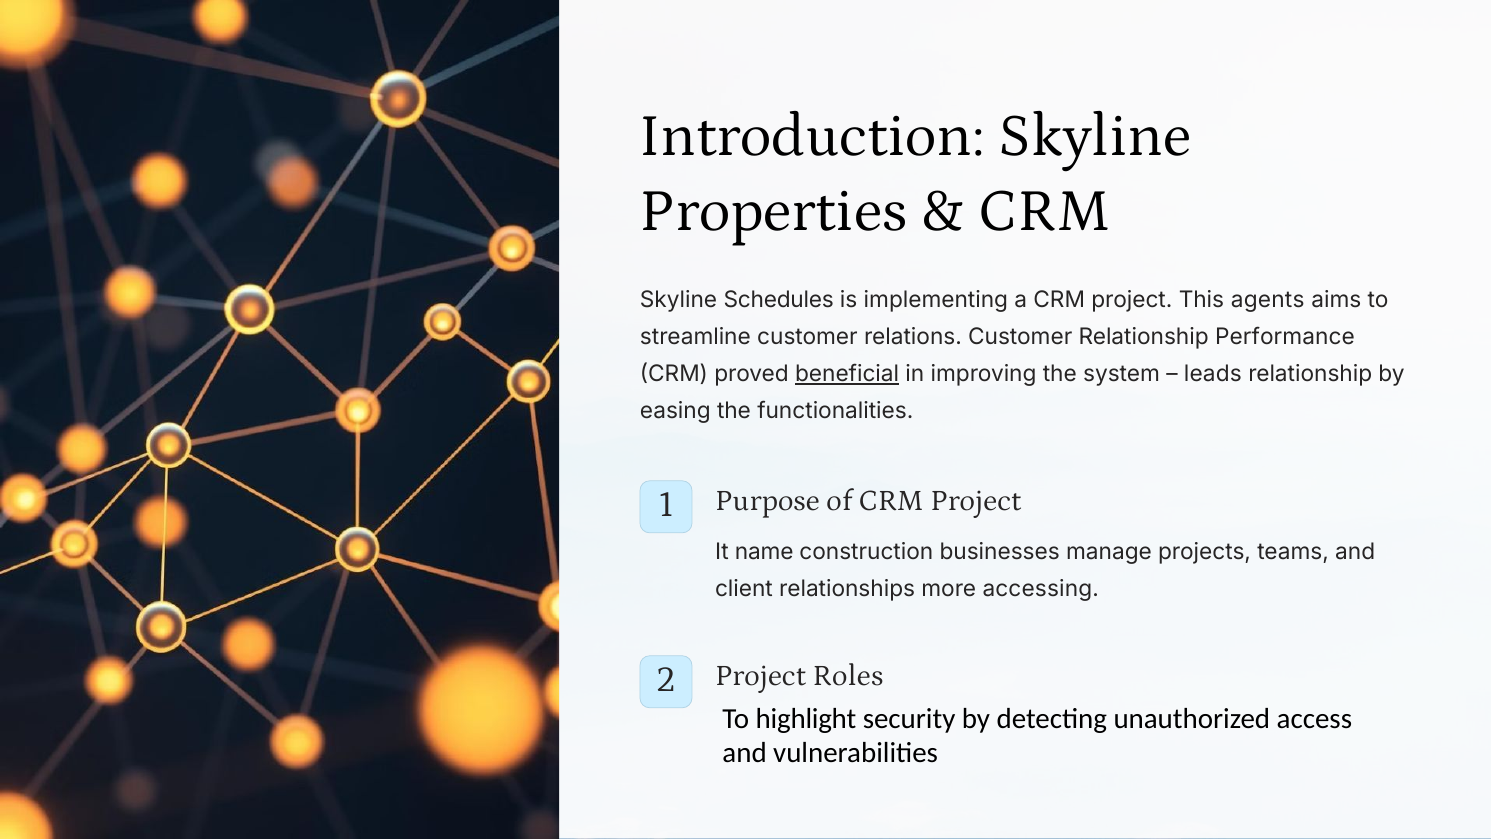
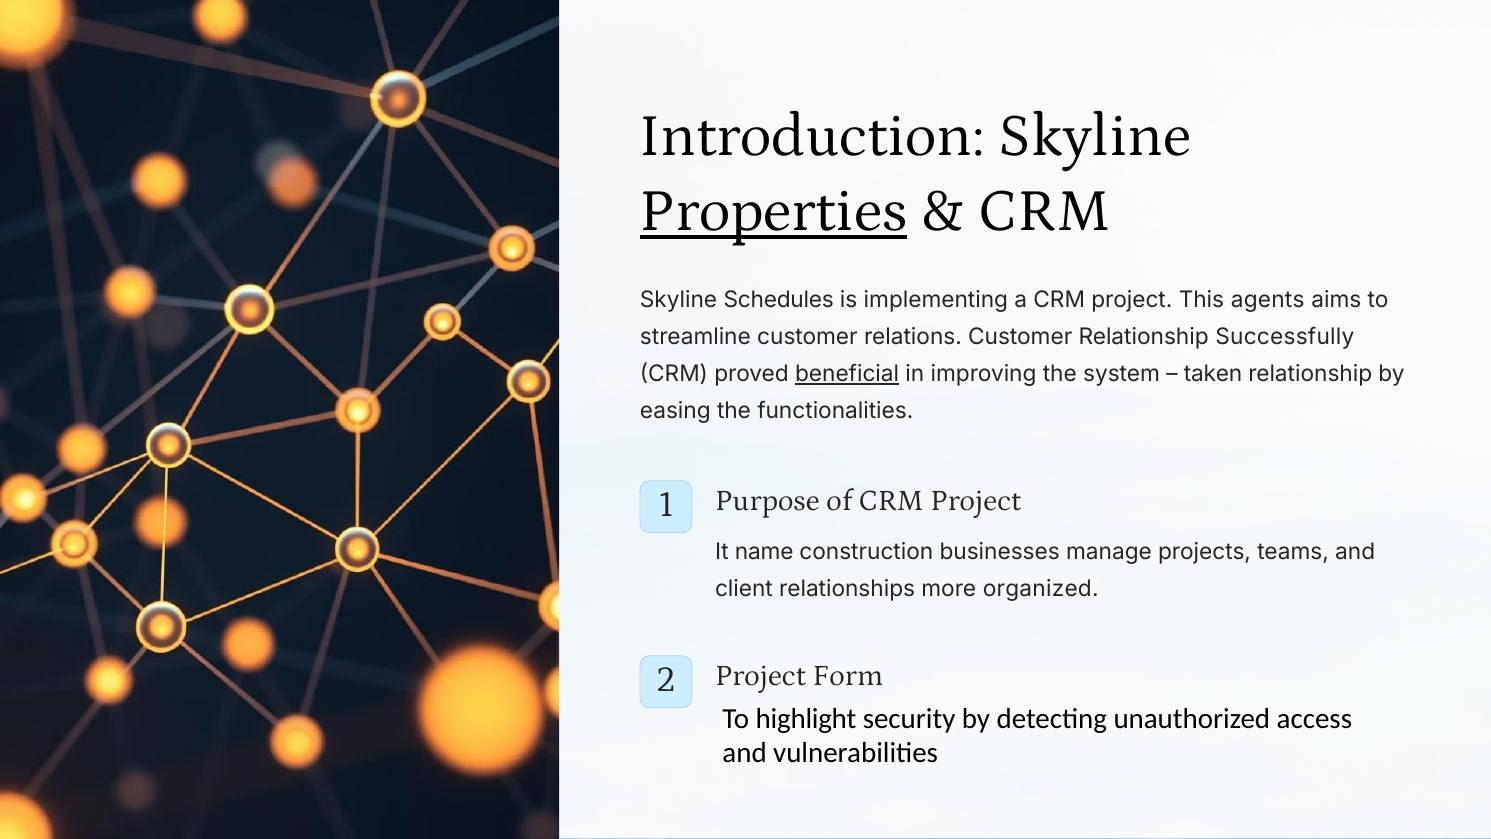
Properties underline: none -> present
Performance: Performance -> Successfully
leads: leads -> taken
accessing: accessing -> organized
Roles: Roles -> Form
